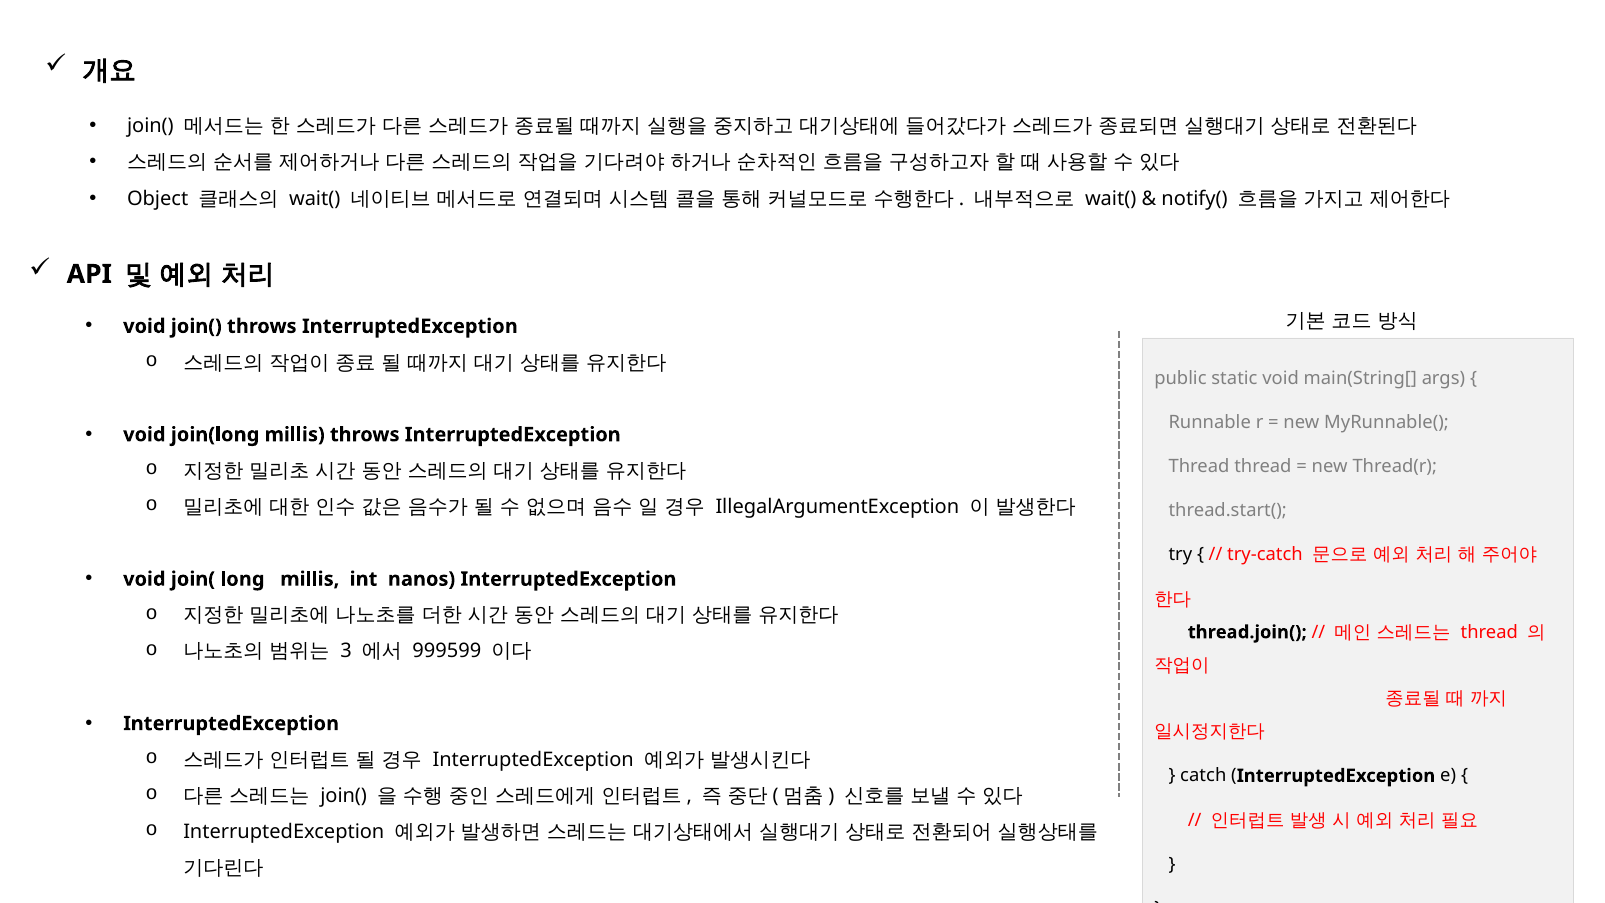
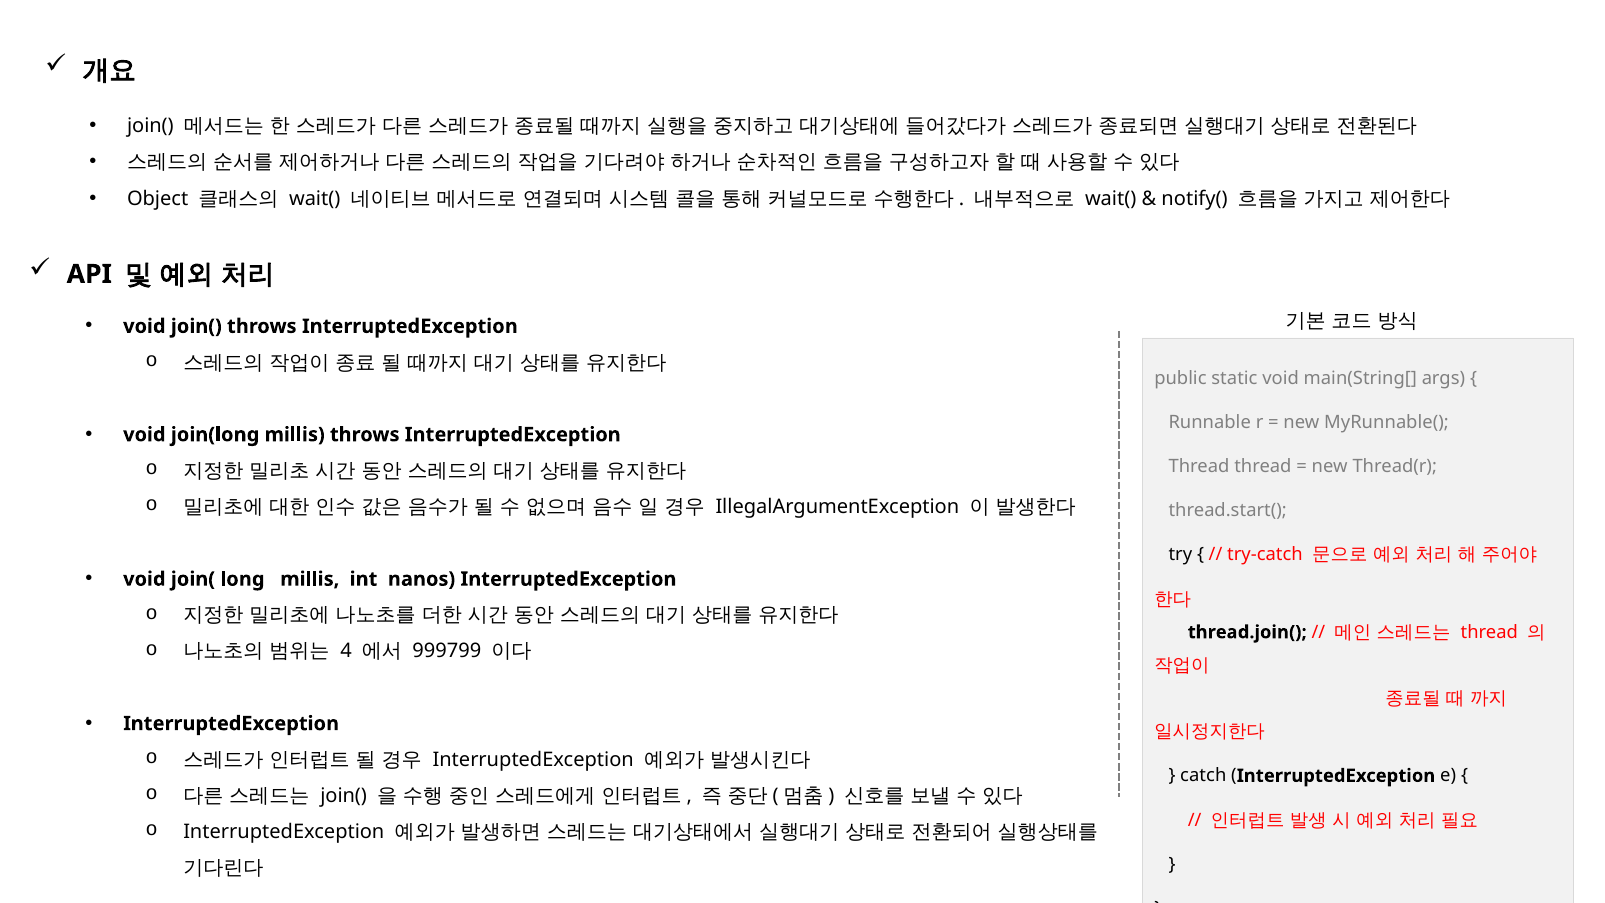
3: 3 -> 4
999599: 999599 -> 999799
